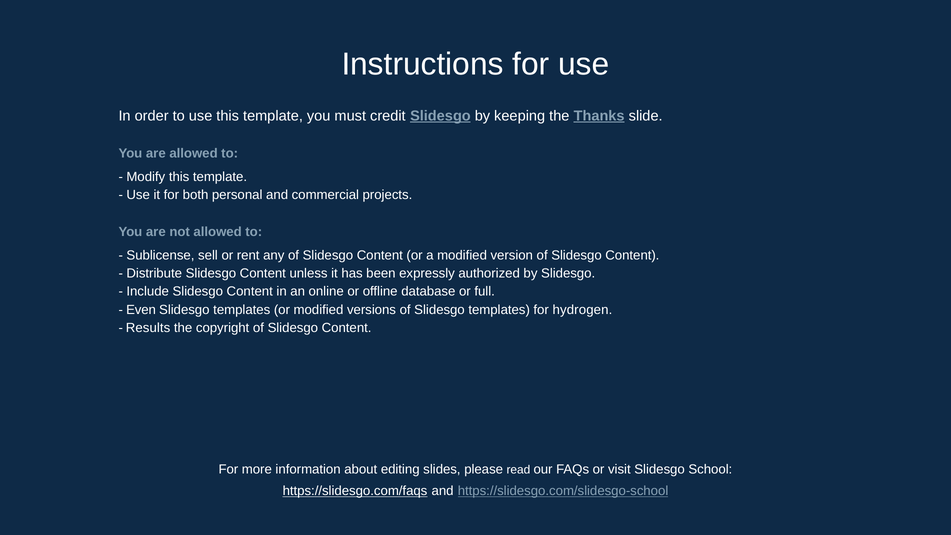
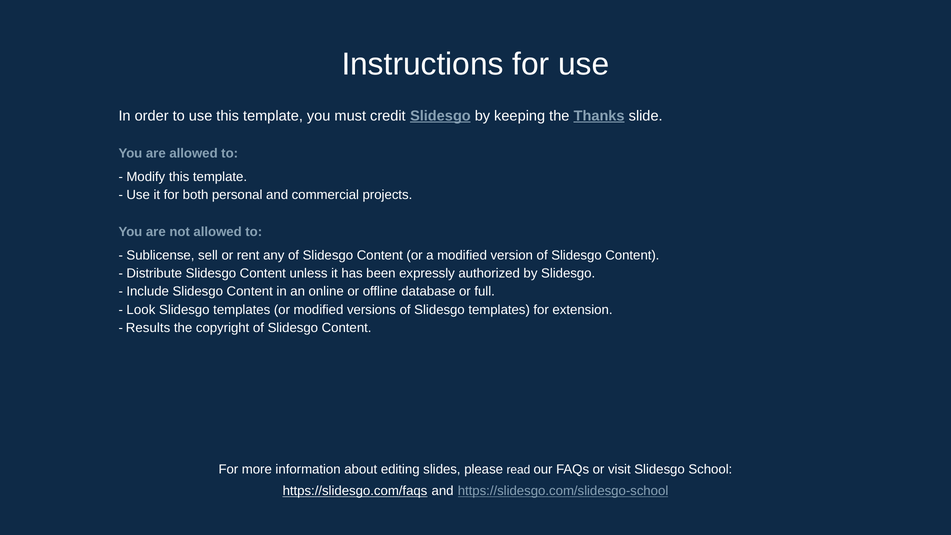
Even: Even -> Look
hydrogen: hydrogen -> extension
